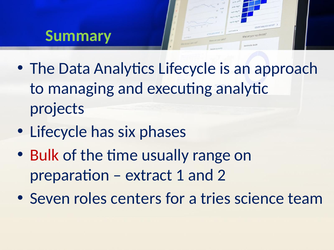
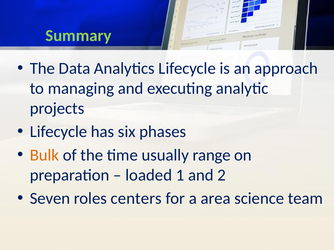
Bulk colour: red -> orange
extract: extract -> loaded
tries: tries -> area
